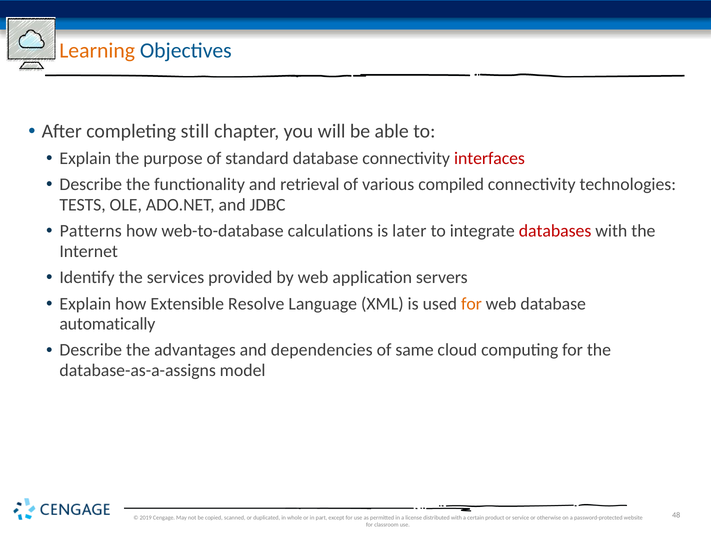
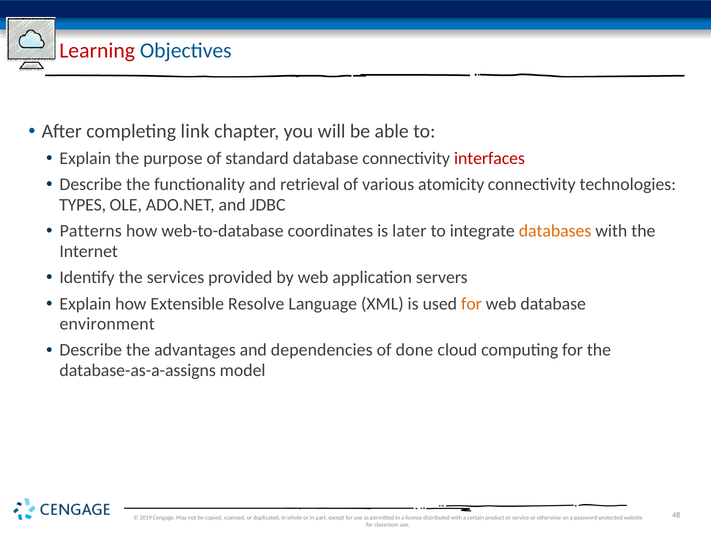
Learning colour: orange -> red
still: still -> link
compiled: compiled -> atomicity
TESTS: TESTS -> TYPES
calculations: calculations -> coordinates
databases colour: red -> orange
automatically: automatically -> environment
same: same -> done
